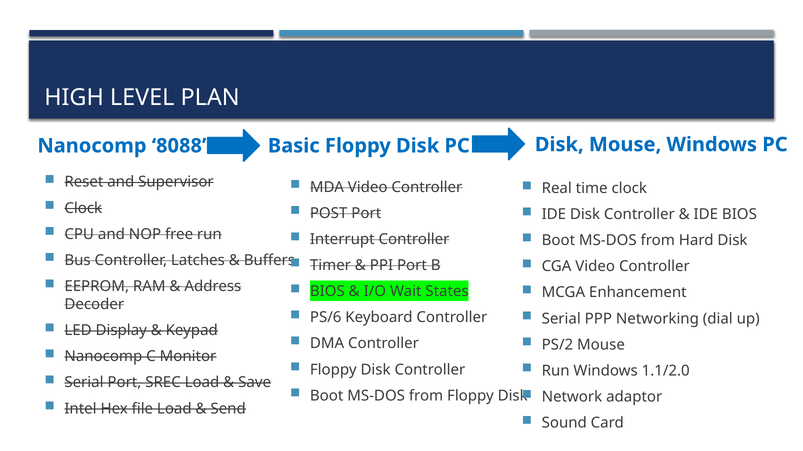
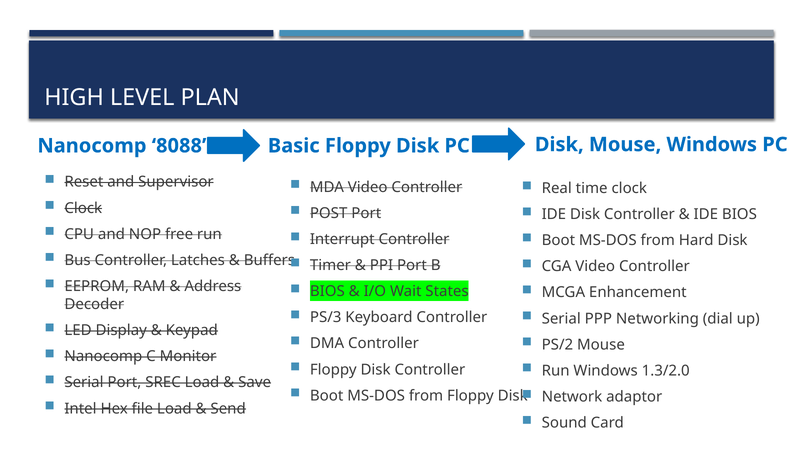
PS/6: PS/6 -> PS/3
1.1/2.0: 1.1/2.0 -> 1.3/2.0
